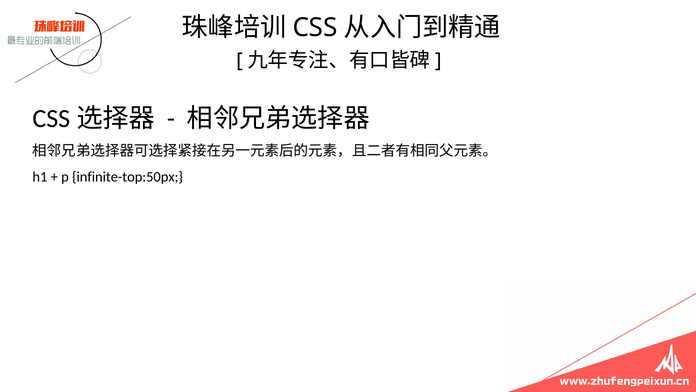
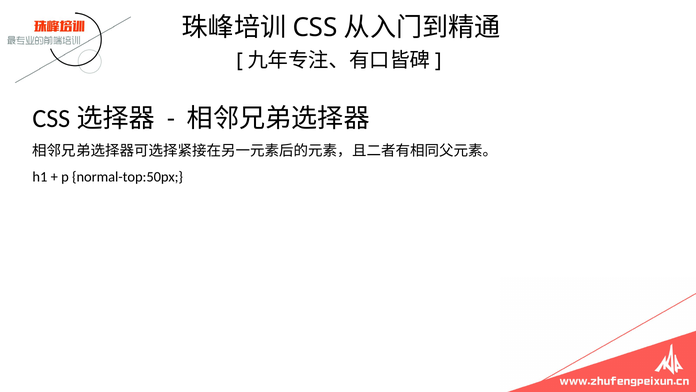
infinite-top:50px: infinite-top:50px -> normal-top:50px
